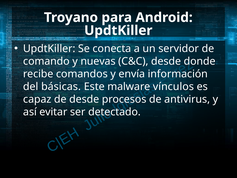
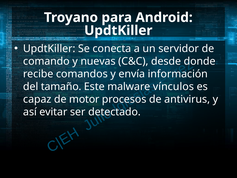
básicas: básicas -> tamaño
de desde: desde -> motor
